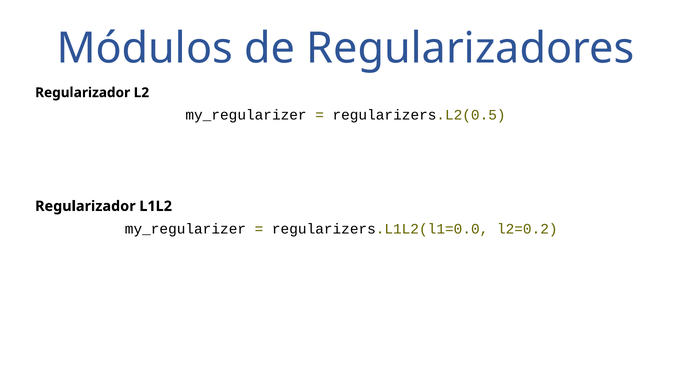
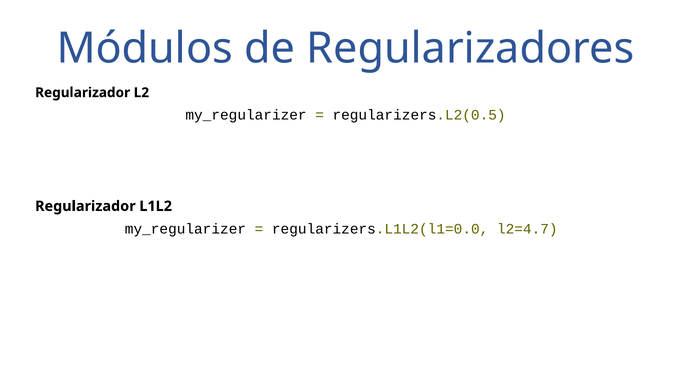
l2=0.2: l2=0.2 -> l2=4.7
